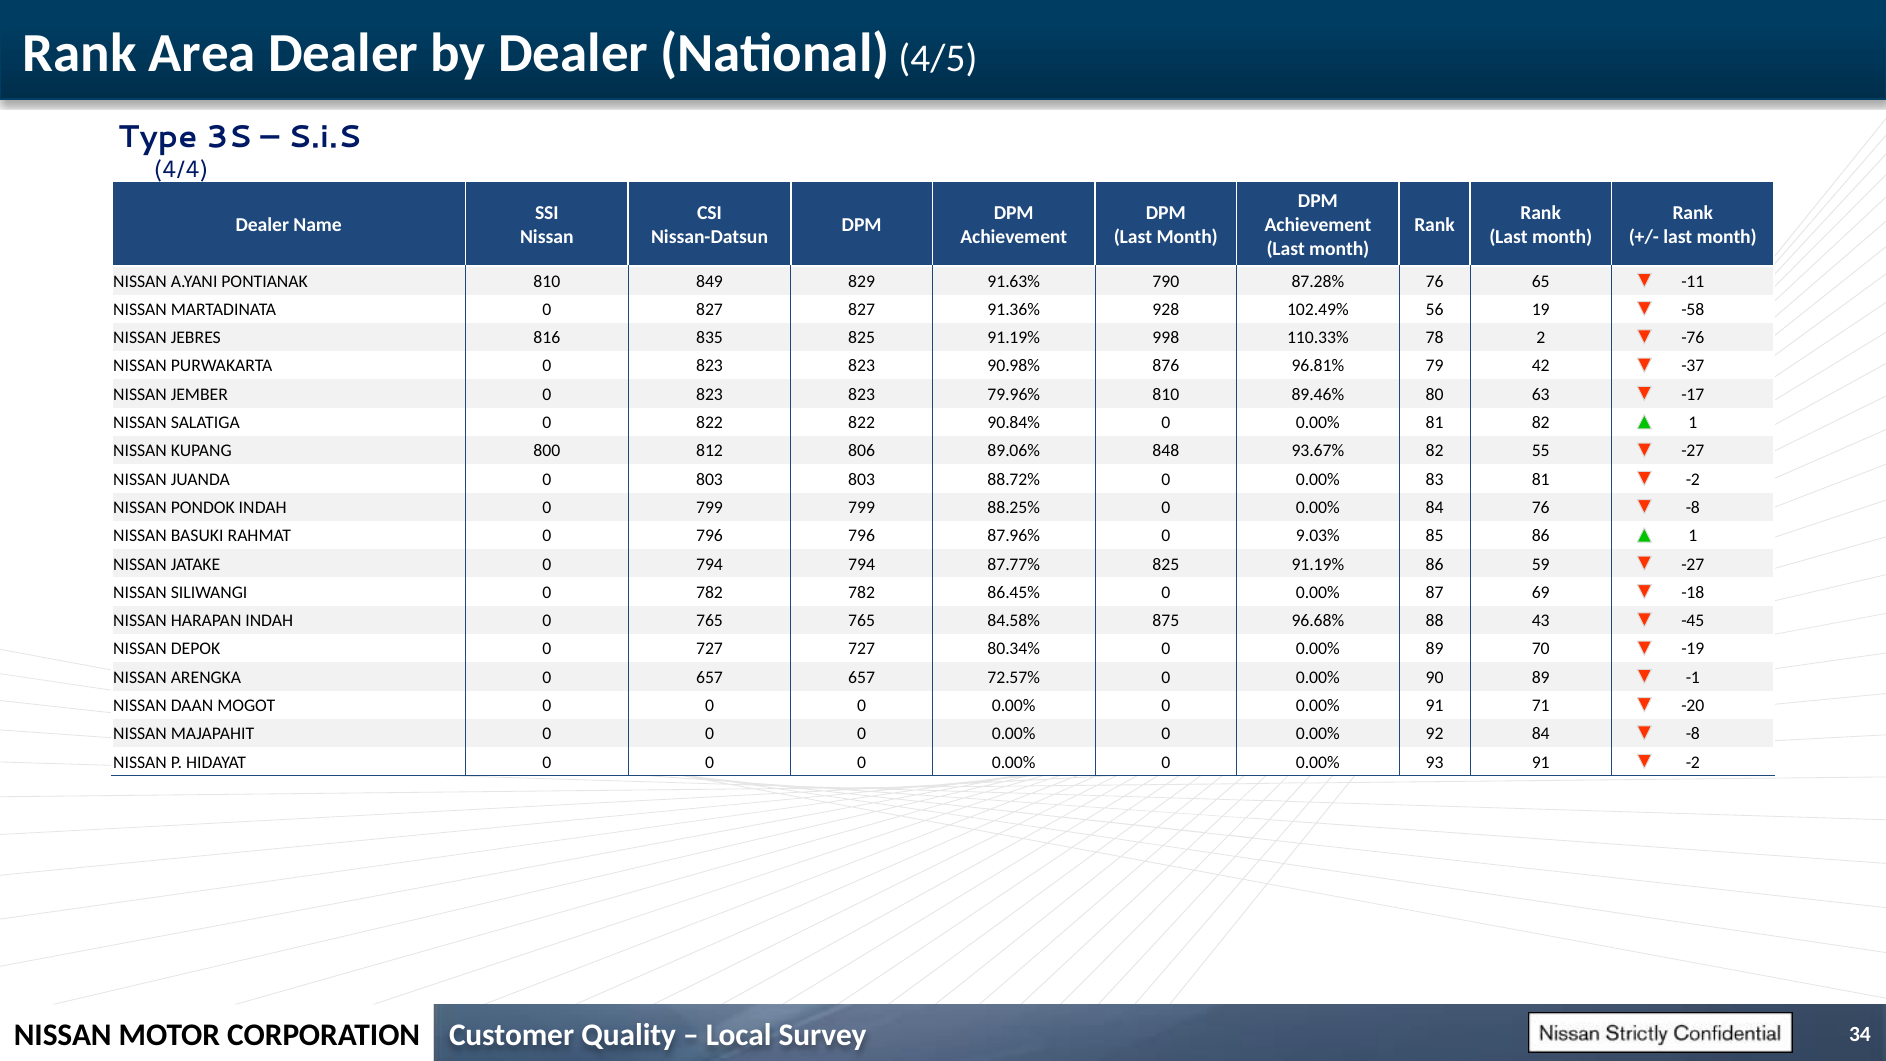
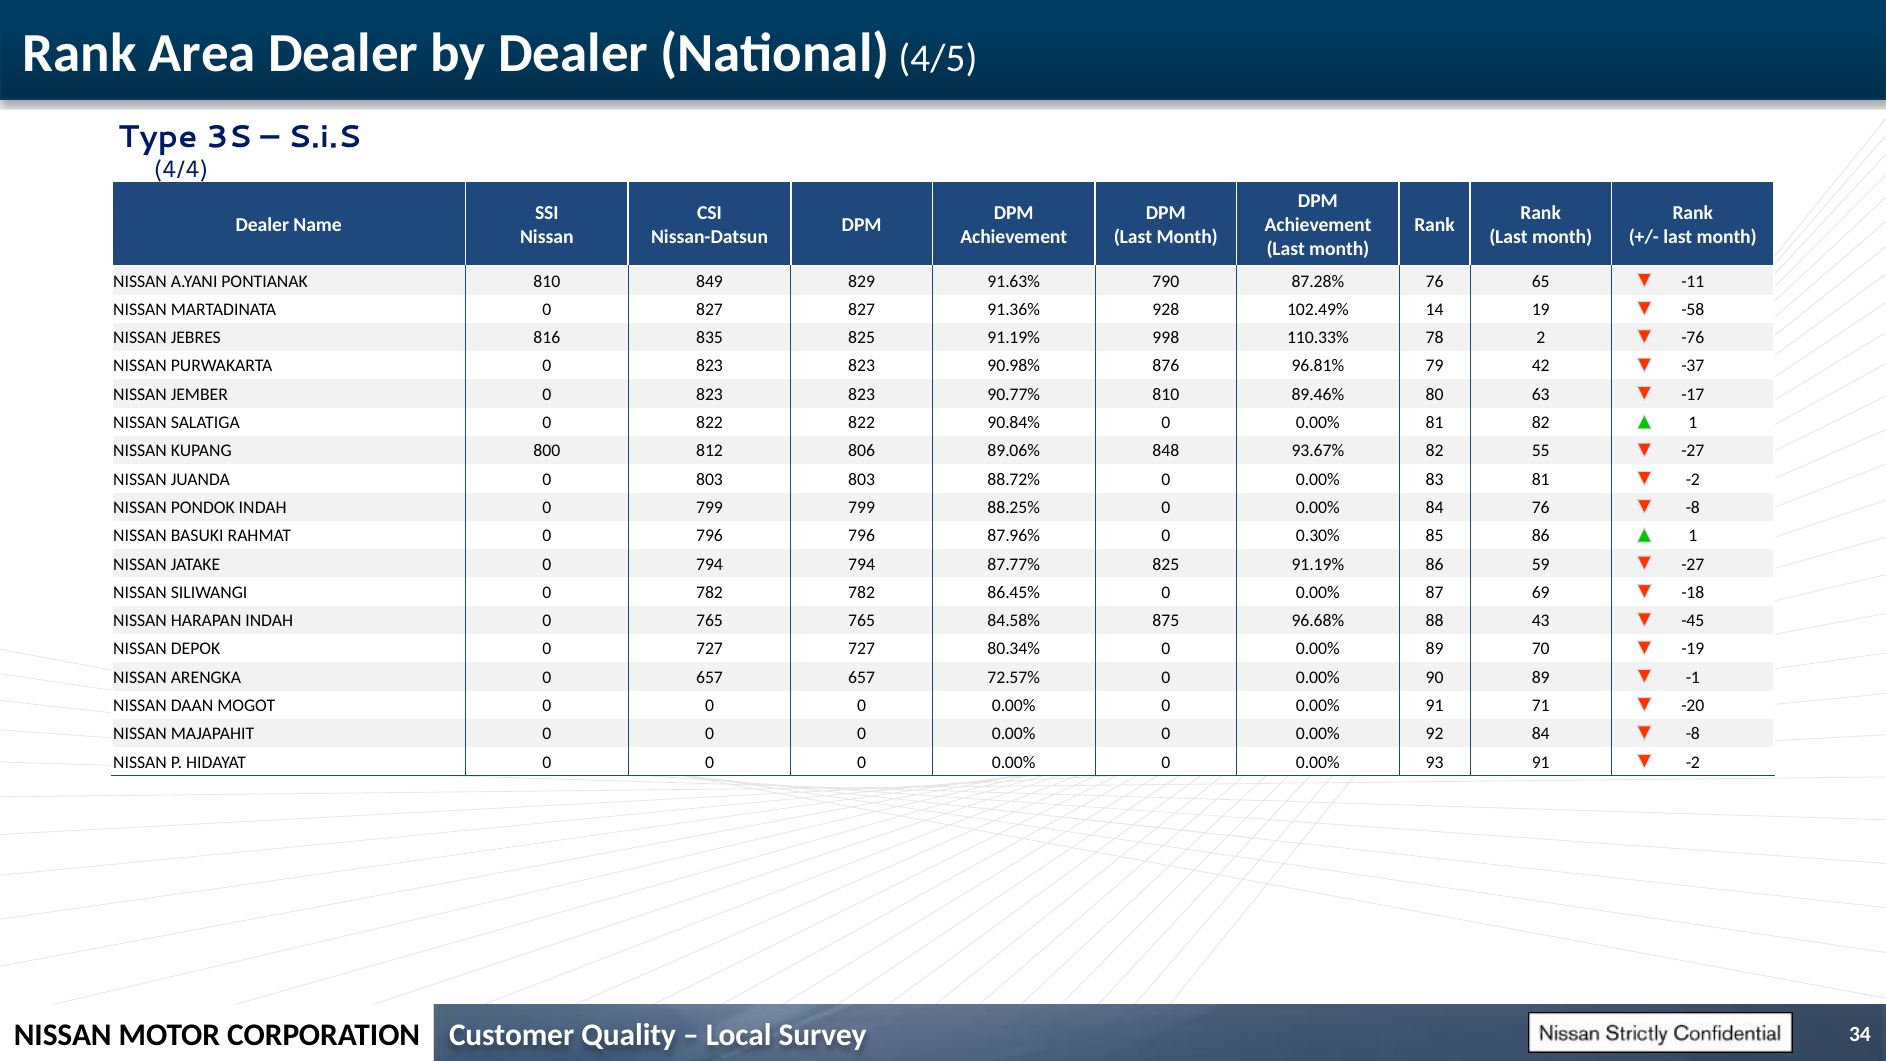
56: 56 -> 14
79.96%: 79.96% -> 90.77%
9.03%: 9.03% -> 0.30%
